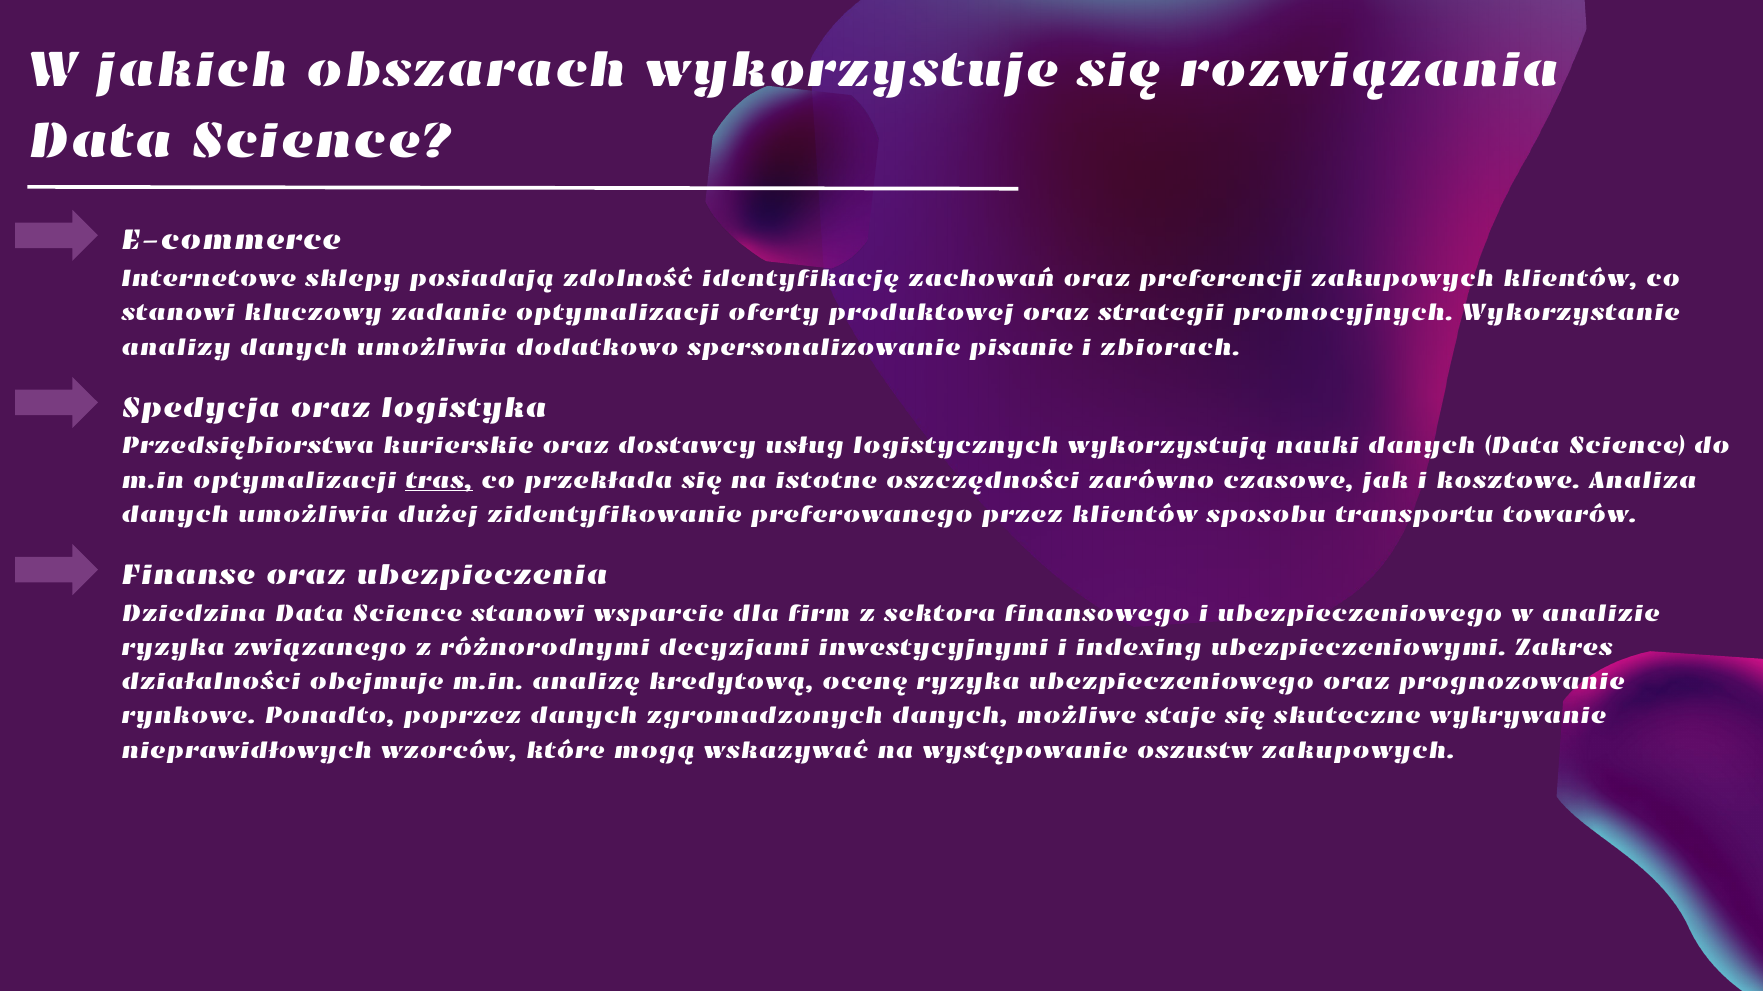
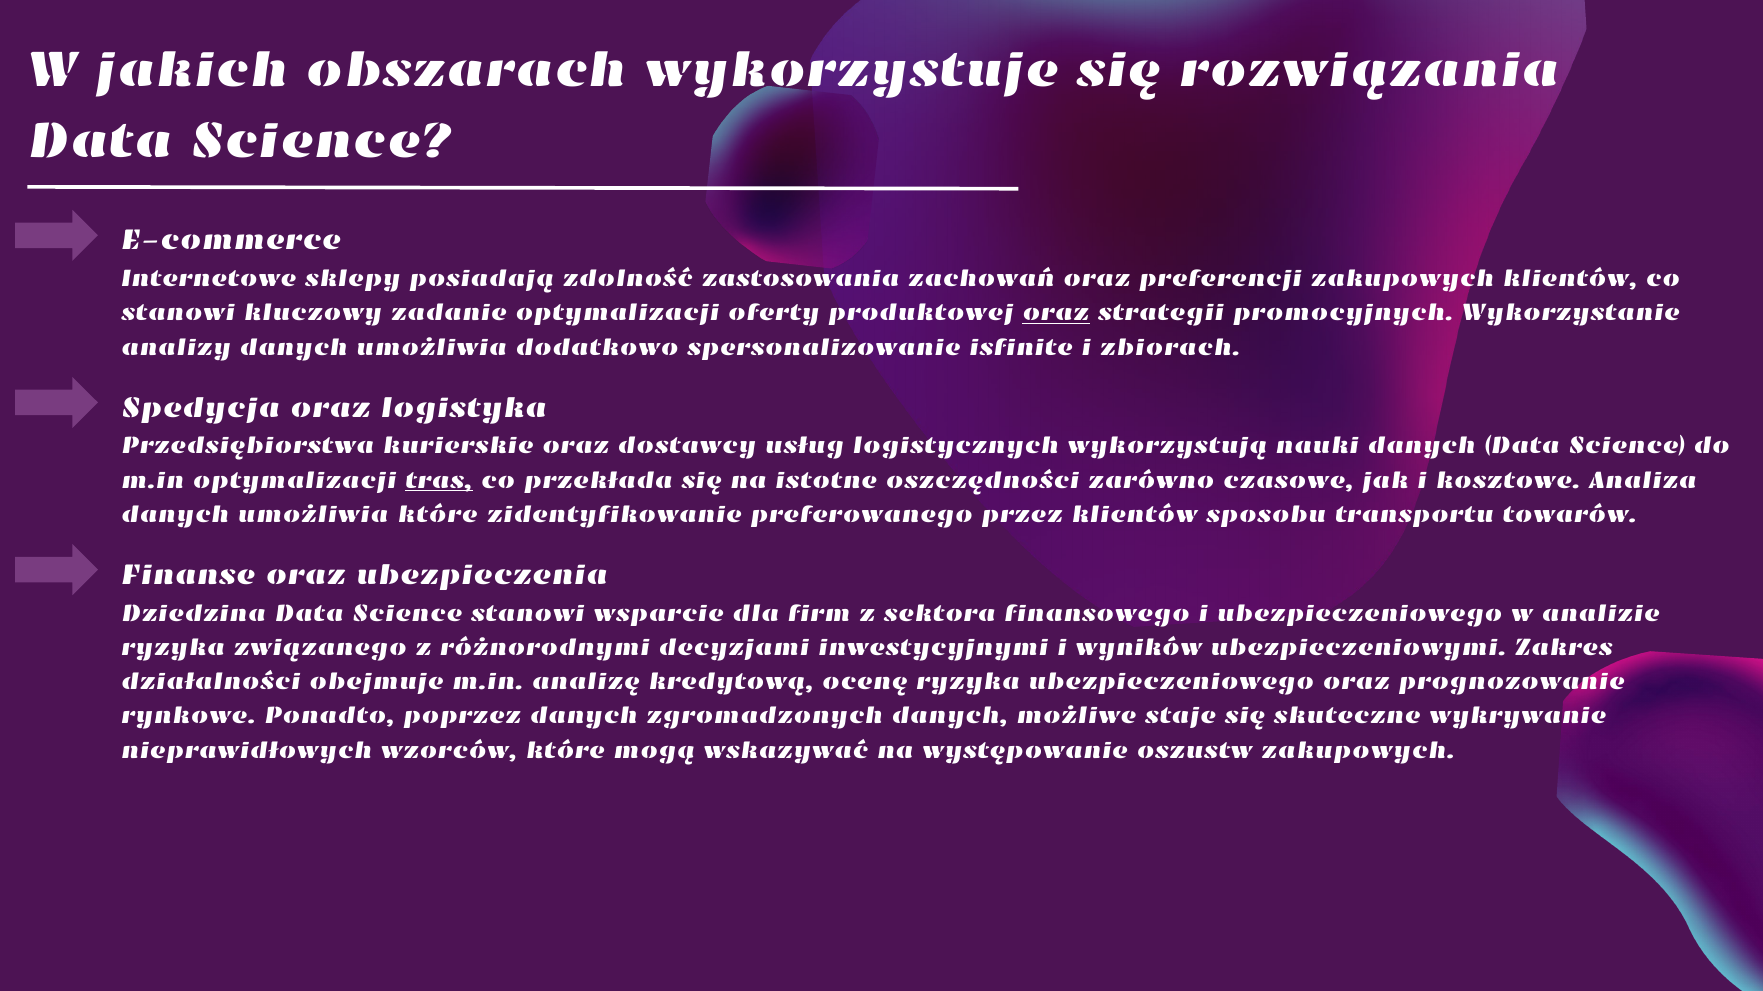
identyfikację: identyfikację -> zastosowania
oraz at (1056, 313) underline: none -> present
pisanie: pisanie -> isfinite
umożliwia dużej: dużej -> które
indexing: indexing -> wyników
